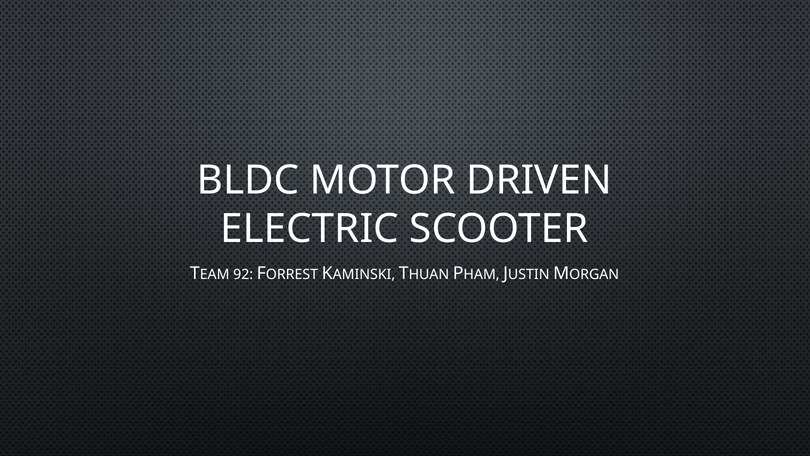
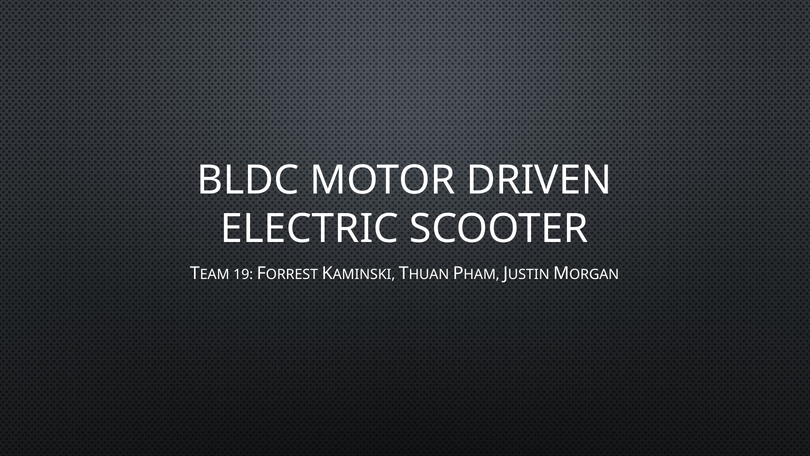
92: 92 -> 19
